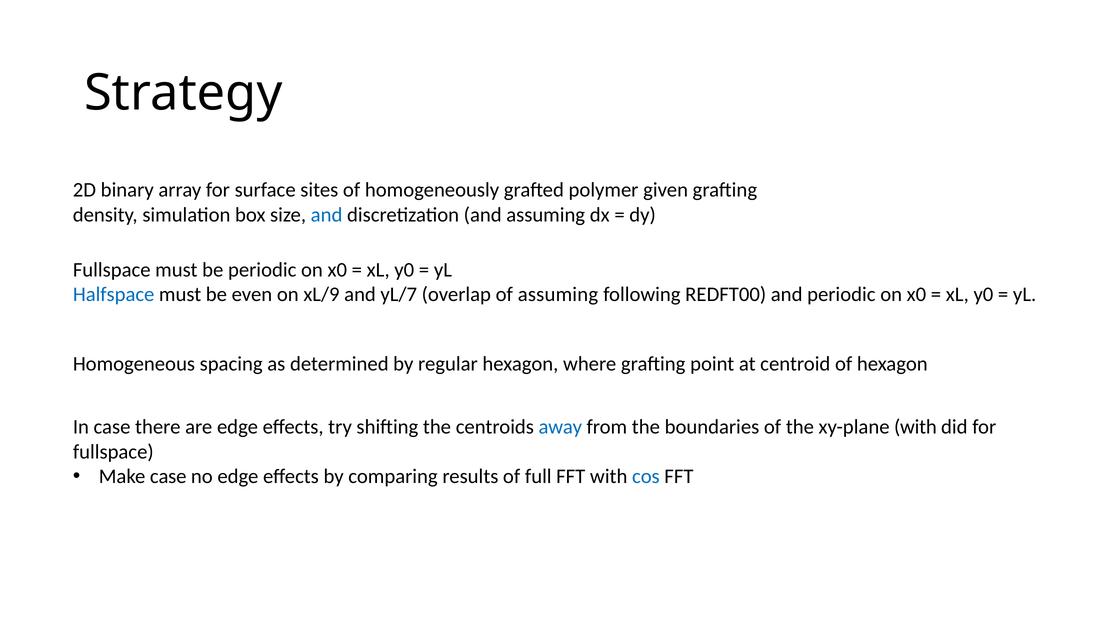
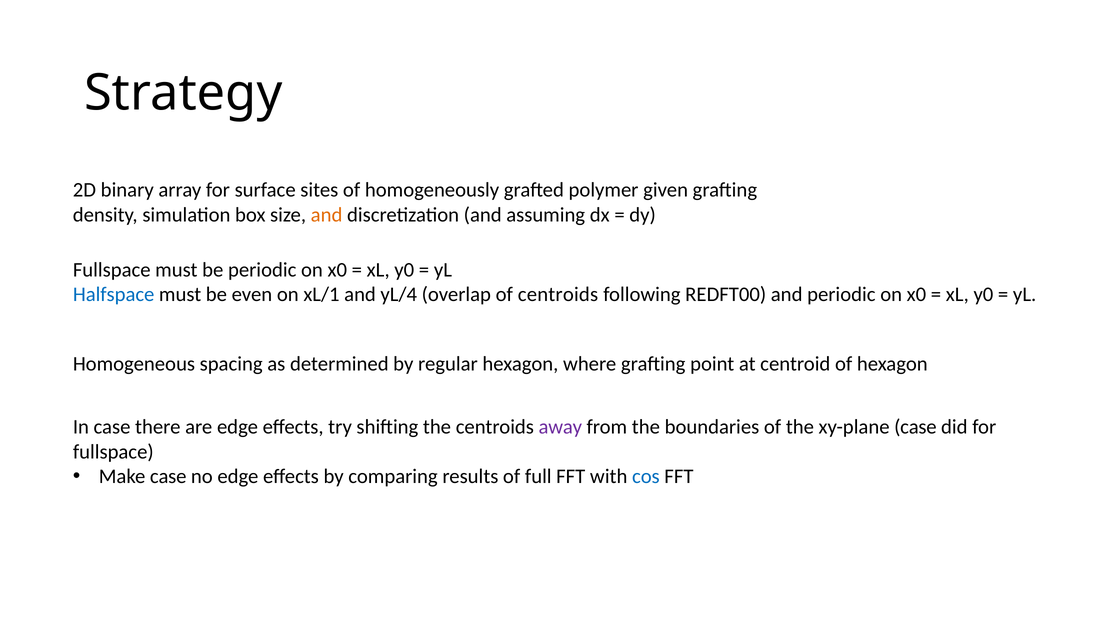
and at (327, 215) colour: blue -> orange
xL/9: xL/9 -> xL/1
yL/7: yL/7 -> yL/4
of assuming: assuming -> centroids
away colour: blue -> purple
xy-plane with: with -> case
